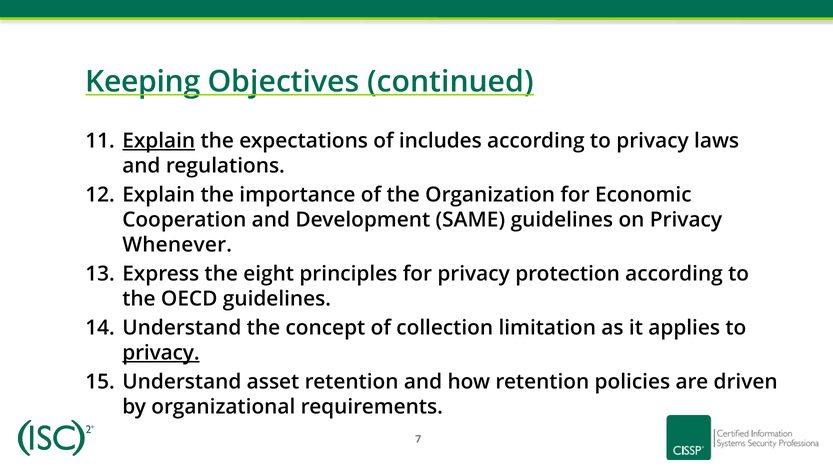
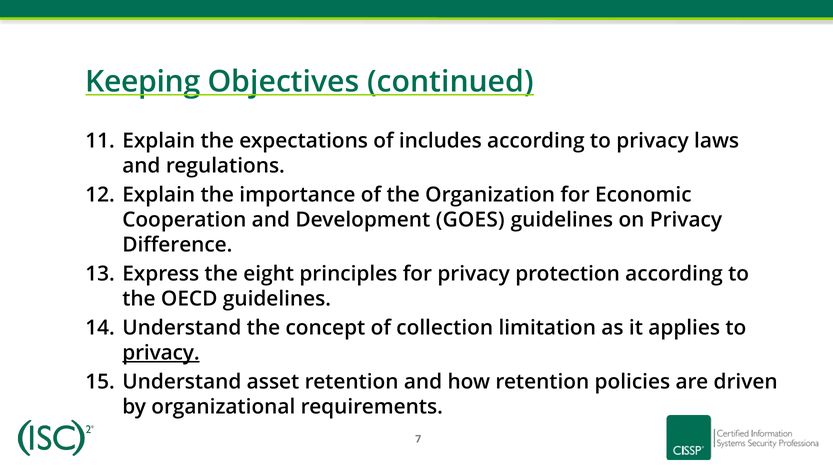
Explain at (159, 141) underline: present -> none
SAME: SAME -> GOES
Whenever: Whenever -> Difference
